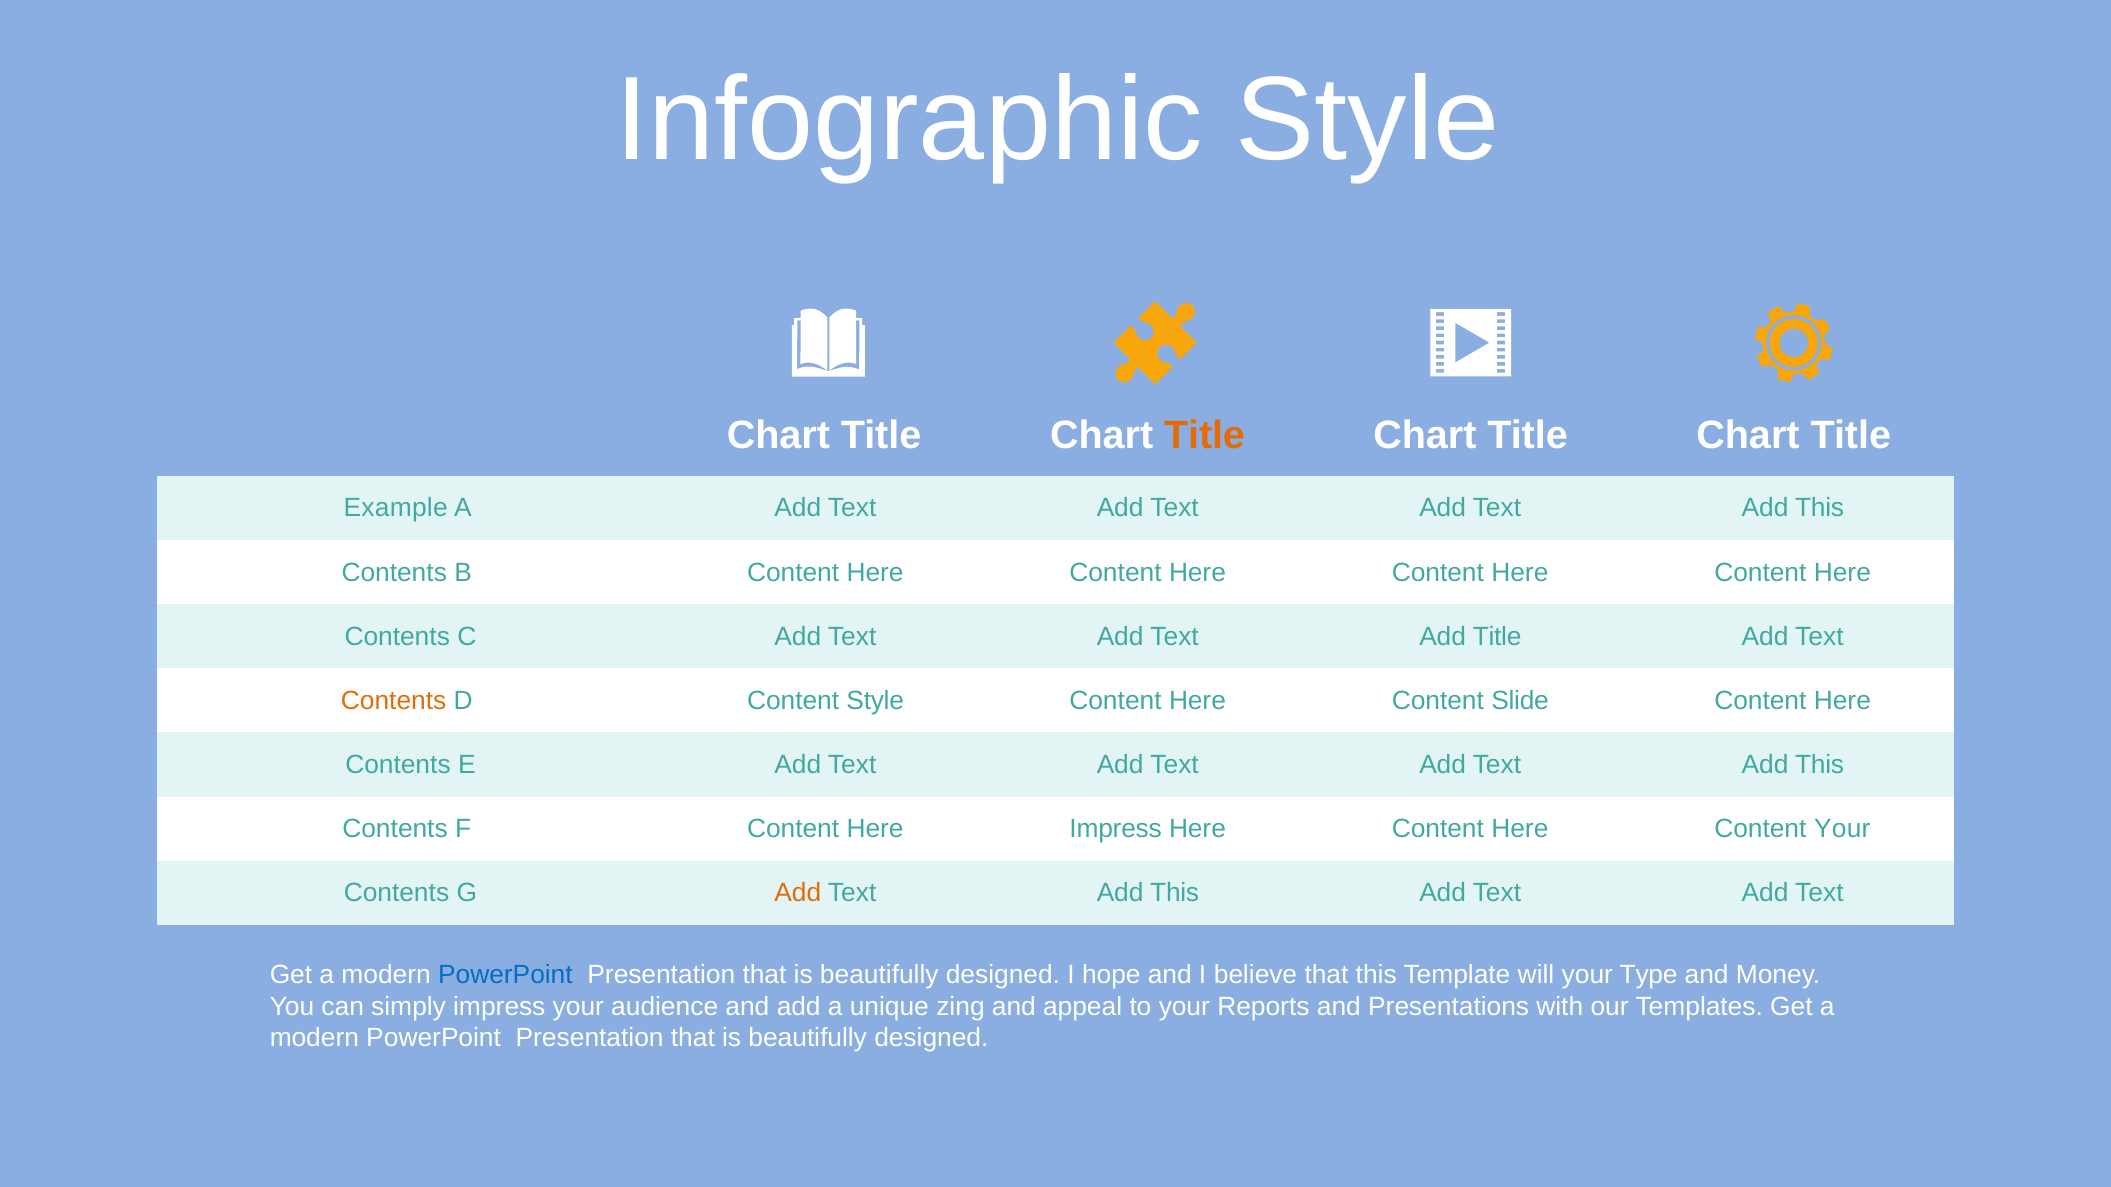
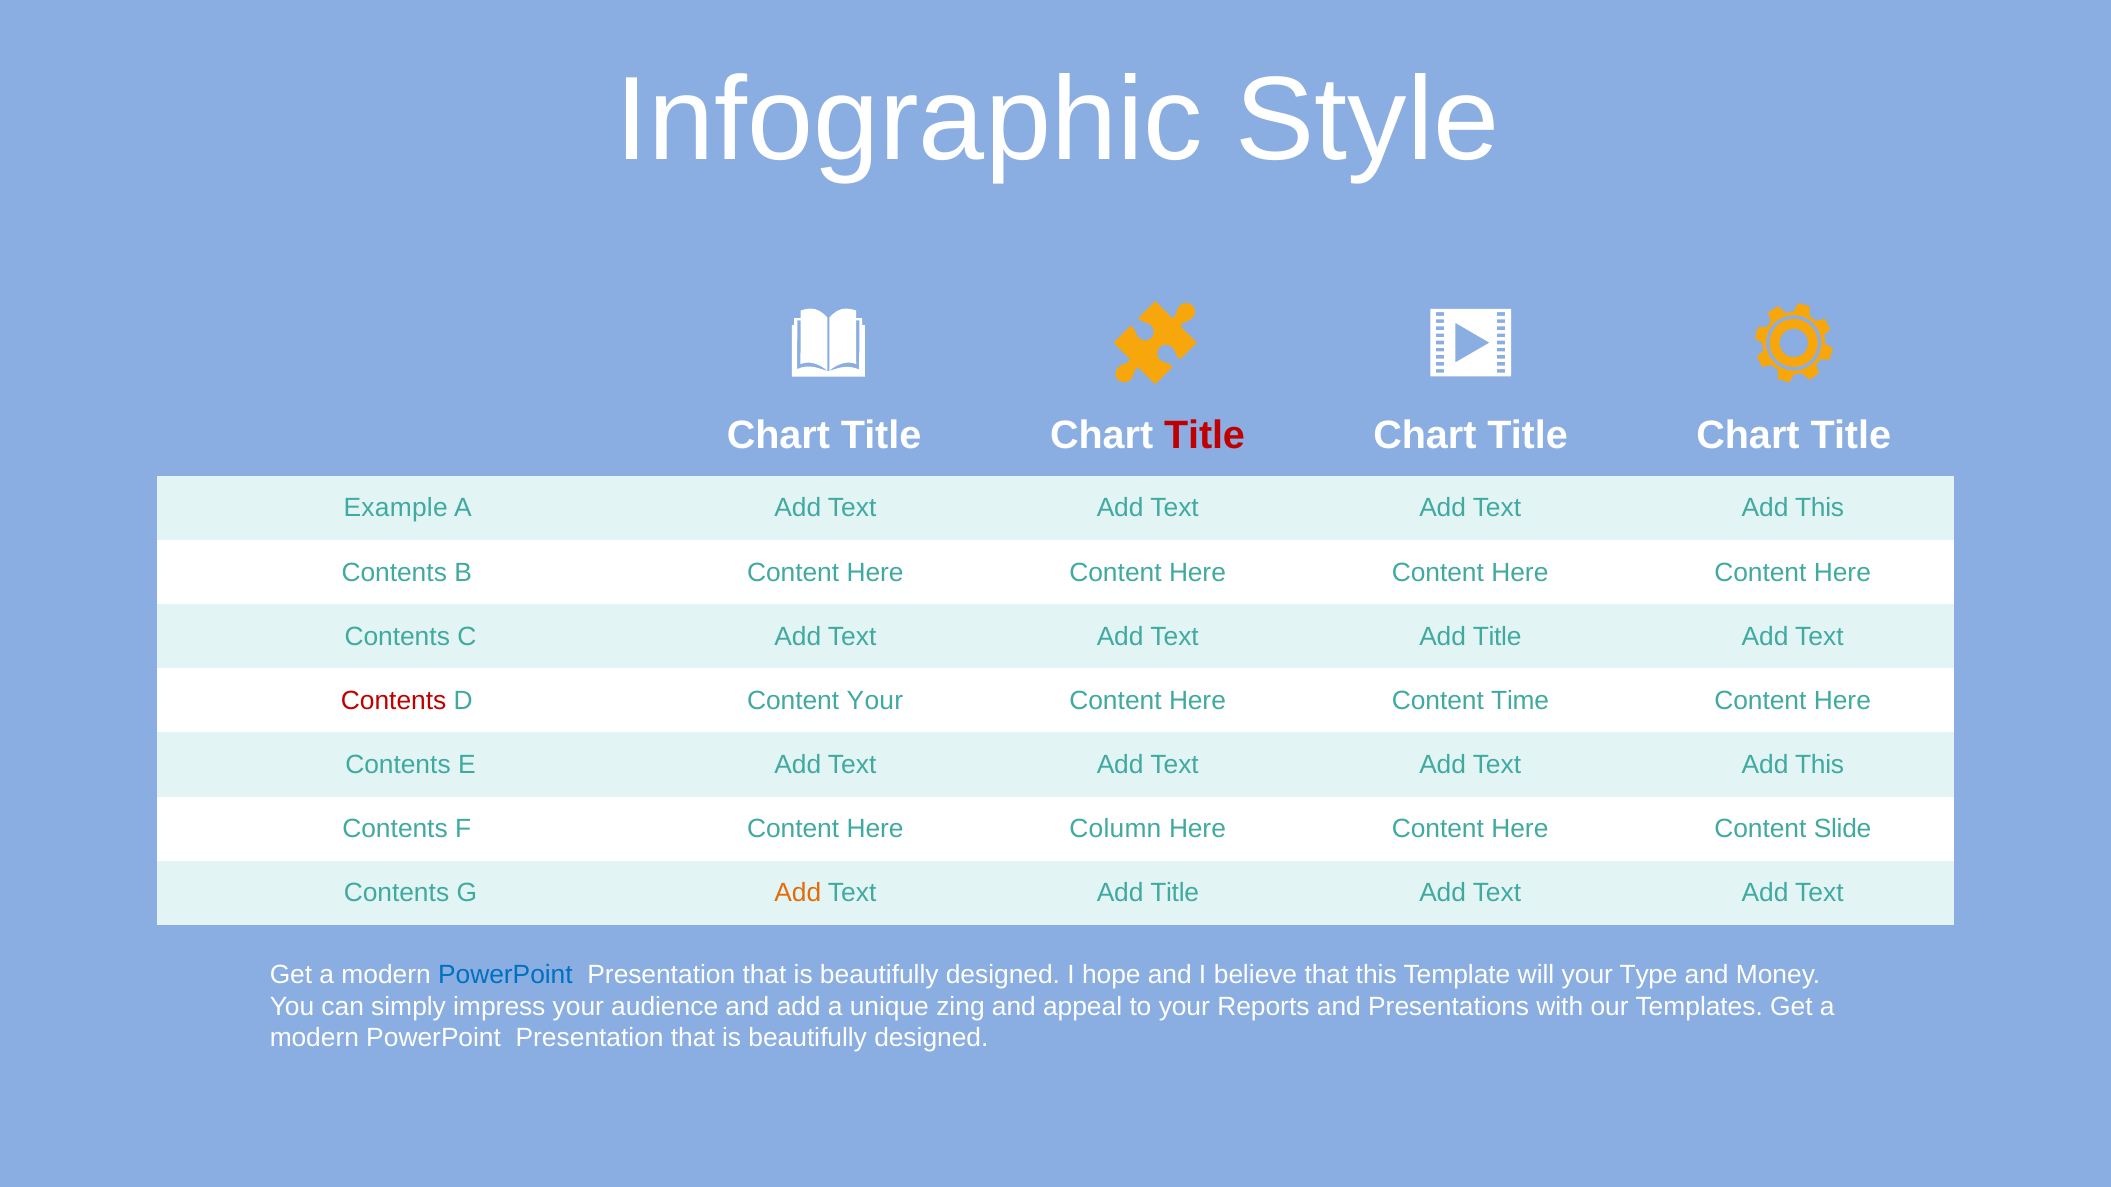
Title at (1205, 436) colour: orange -> red
Contents at (394, 701) colour: orange -> red
Content Style: Style -> Your
Slide: Slide -> Time
Here Impress: Impress -> Column
Content Your: Your -> Slide
This at (1175, 894): This -> Title
